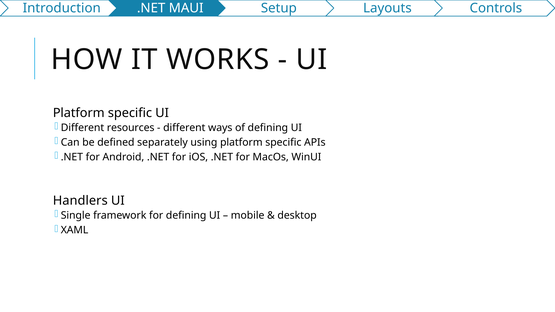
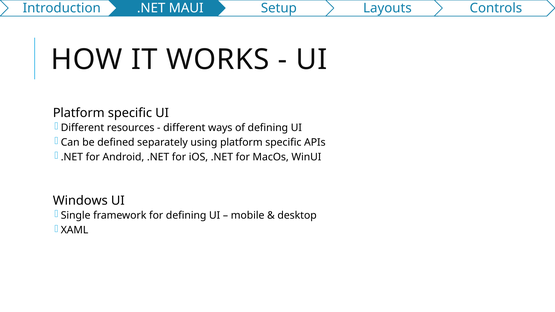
Handlers: Handlers -> Windows
